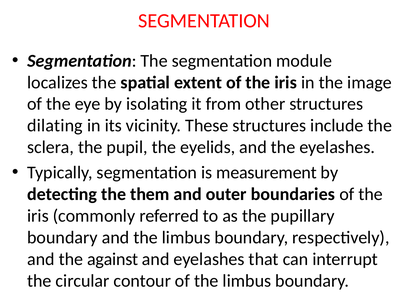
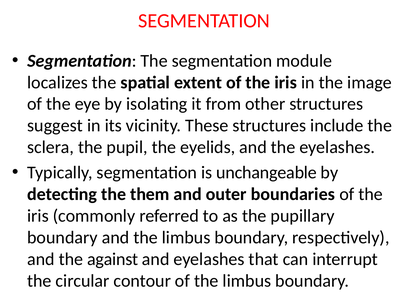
dilating: dilating -> suggest
measurement: measurement -> unchangeable
